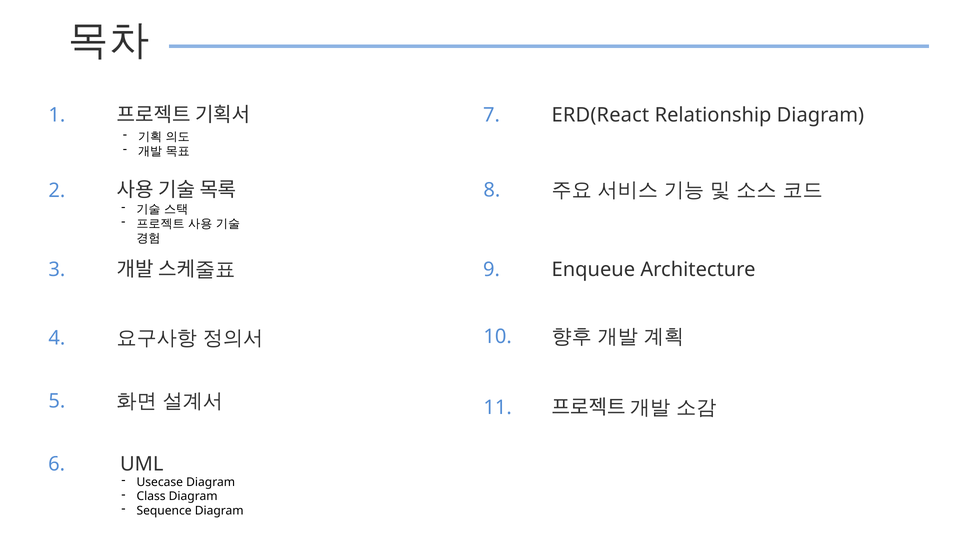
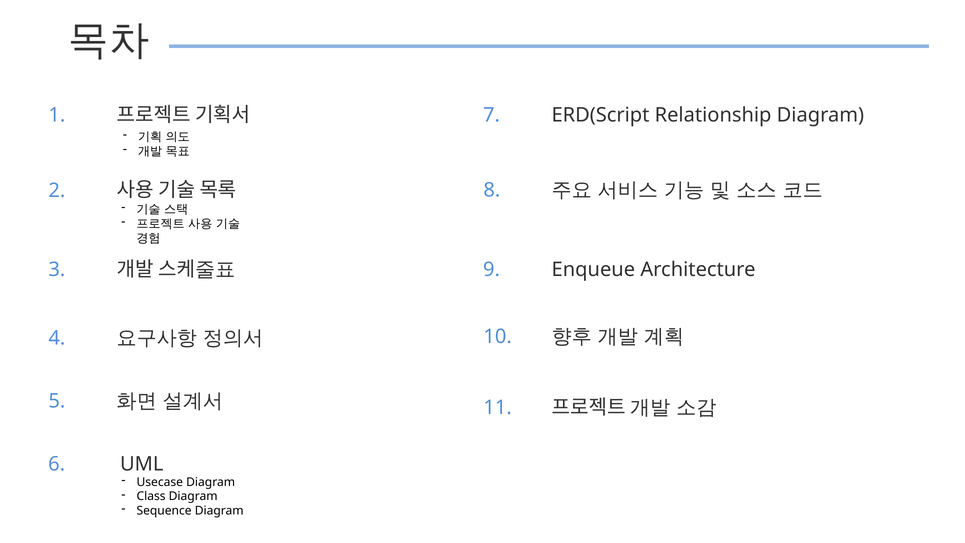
ERD(React: ERD(React -> ERD(Script
